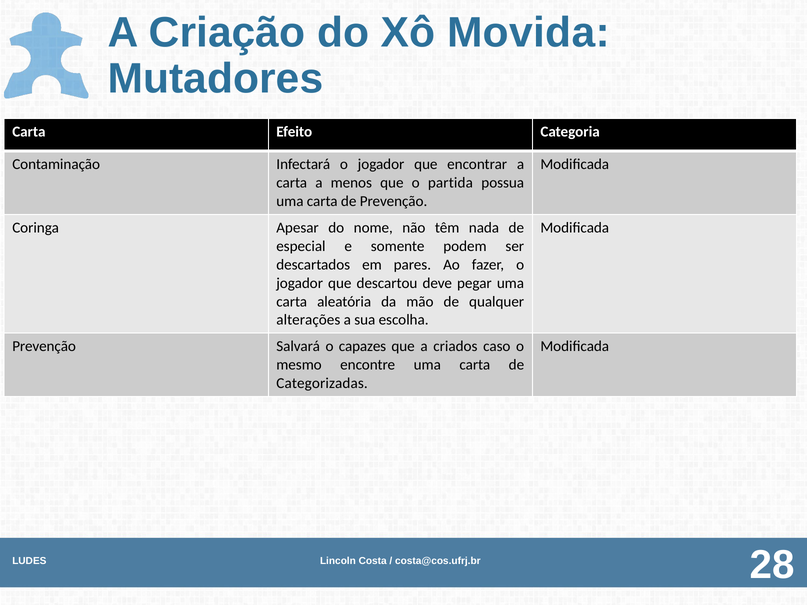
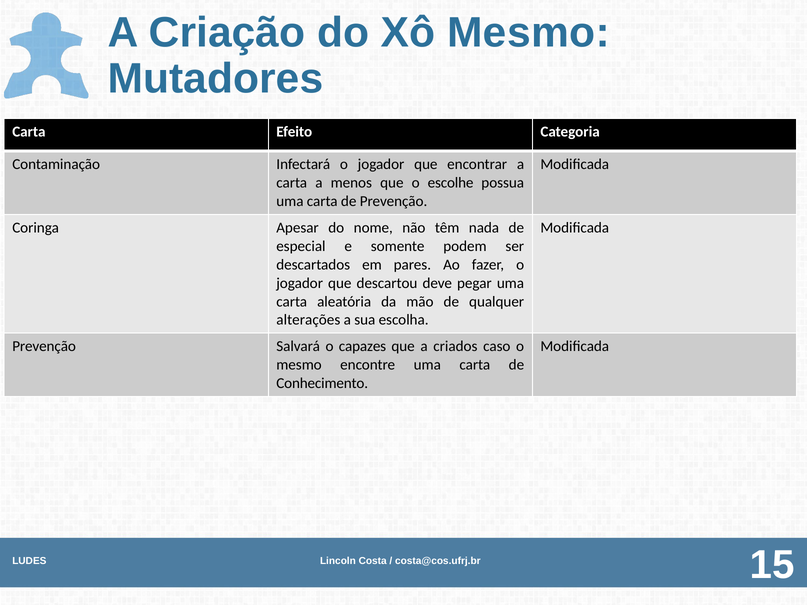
Xô Movida: Movida -> Mesmo
partida: partida -> escolhe
Categorizadas: Categorizadas -> Conhecimento
28: 28 -> 15
